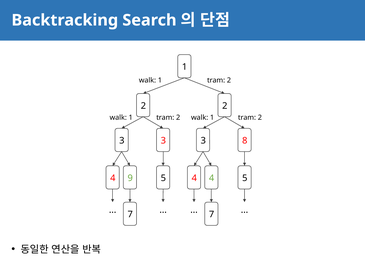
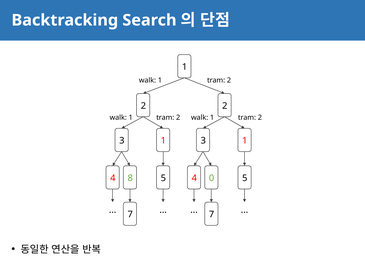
3 at (163, 141): 3 -> 1
8 at (245, 141): 8 -> 1
9: 9 -> 8
4 4: 4 -> 0
